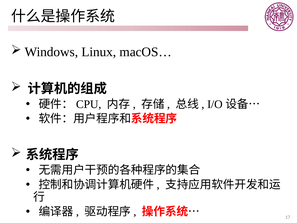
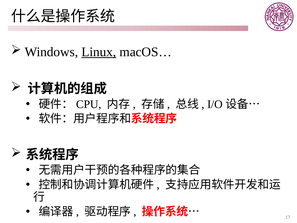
Linux underline: none -> present
